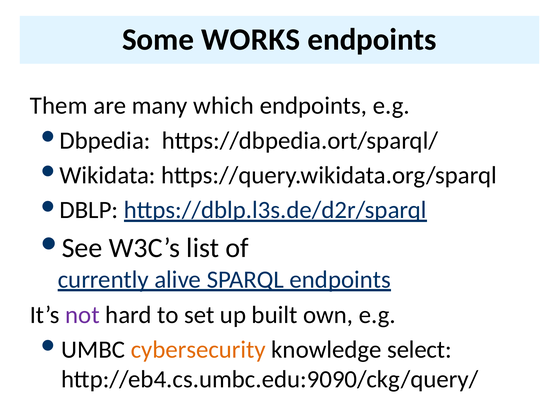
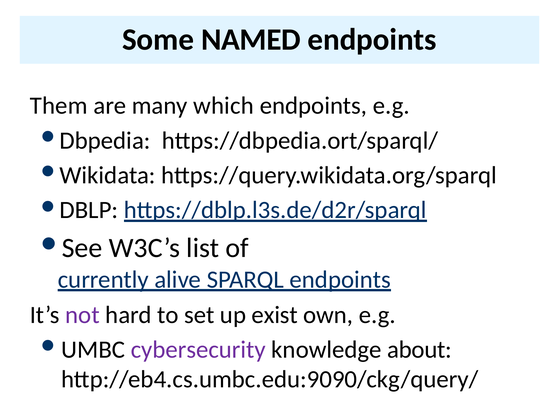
WORKS: WORKS -> NAMED
built: built -> exist
cybersecurity colour: orange -> purple
select: select -> about
